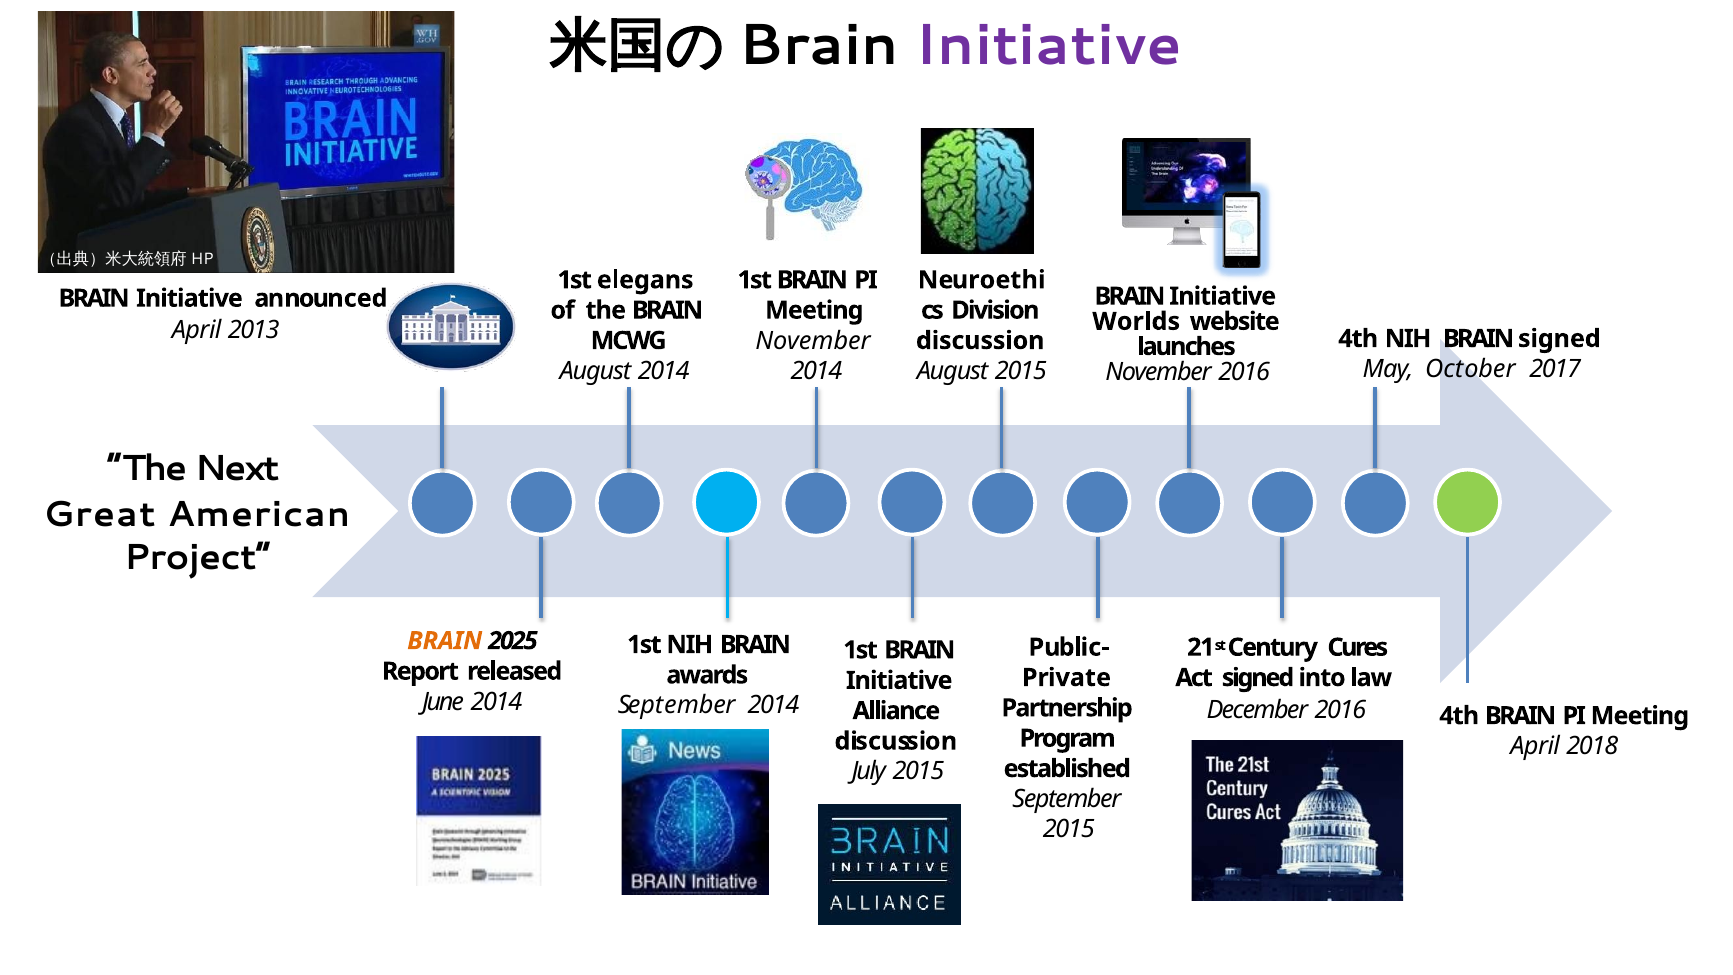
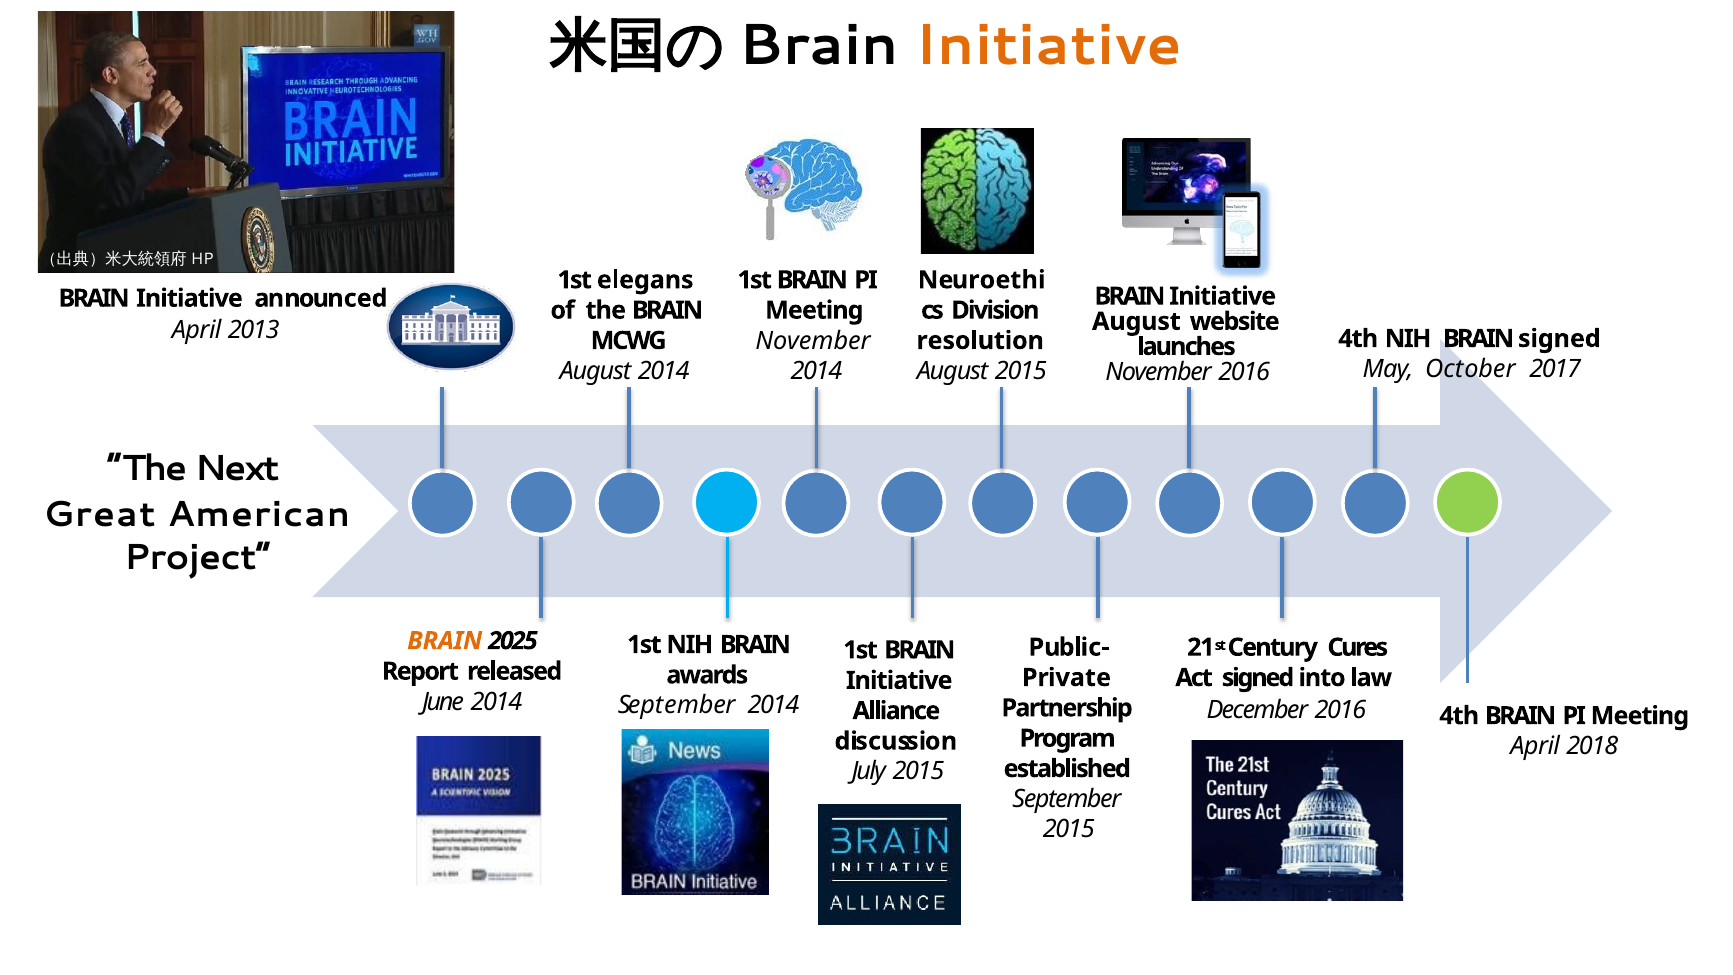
Initiative at (1049, 45) colour: purple -> orange
Worlds at (1136, 321): Worlds -> August
discussion at (980, 341): discussion -> resolution
